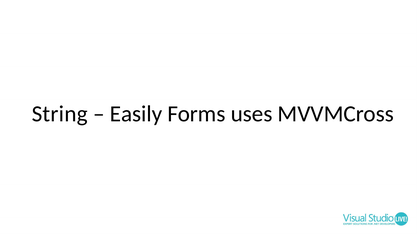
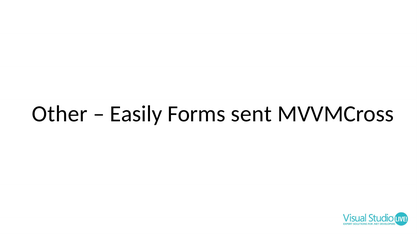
String: String -> Other
uses: uses -> sent
